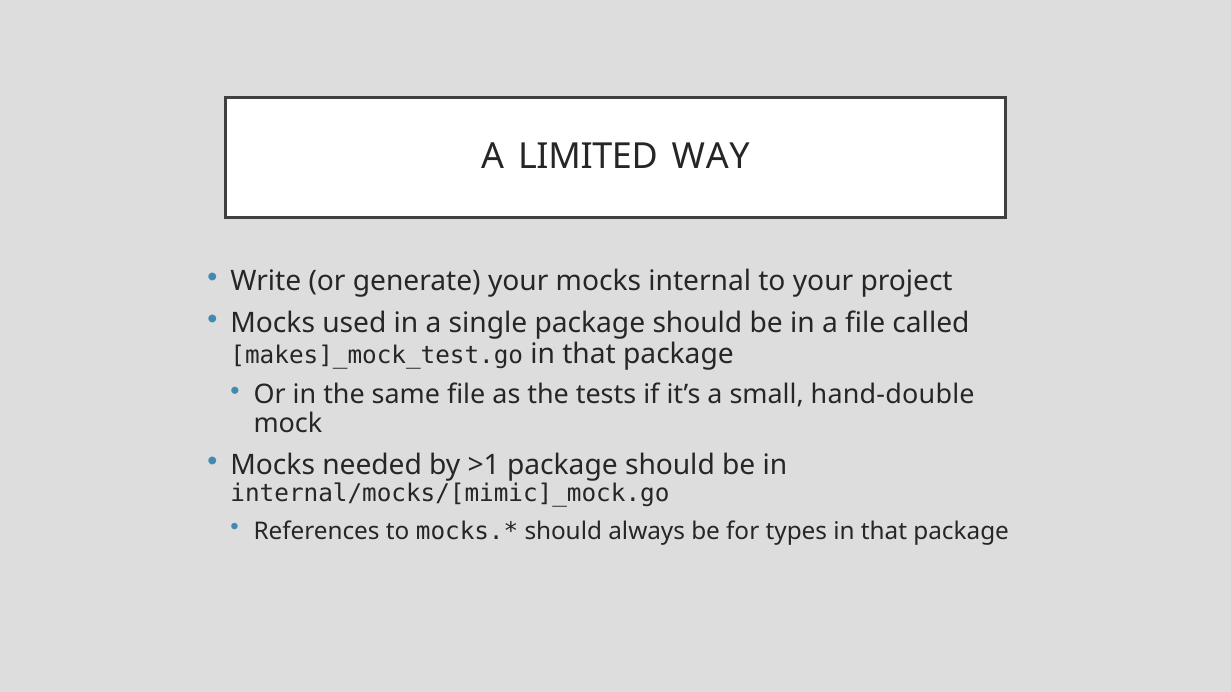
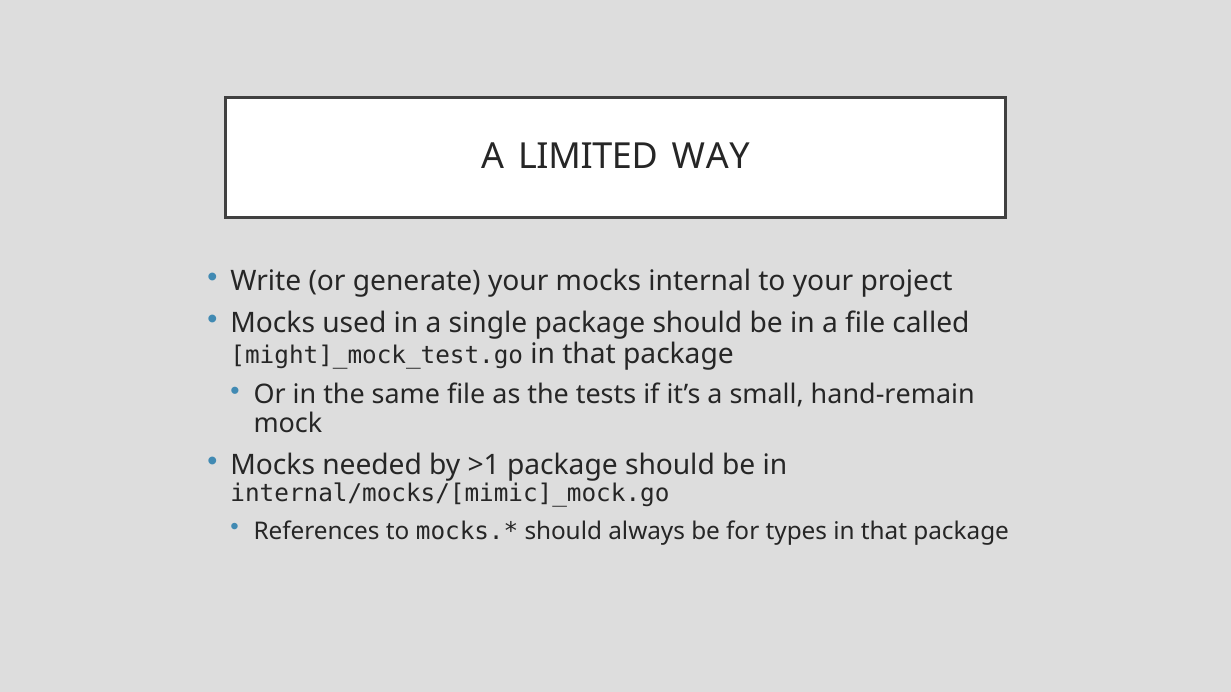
makes]_mock_test.go: makes]_mock_test.go -> might]_mock_test.go
hand-double: hand-double -> hand-remain
